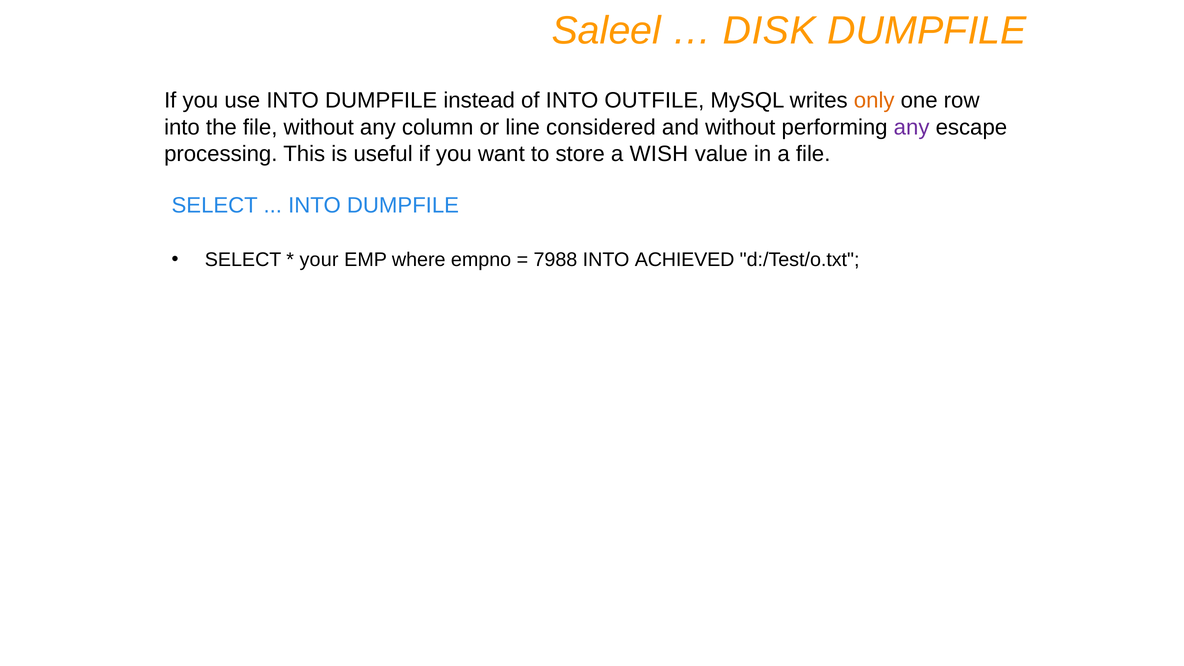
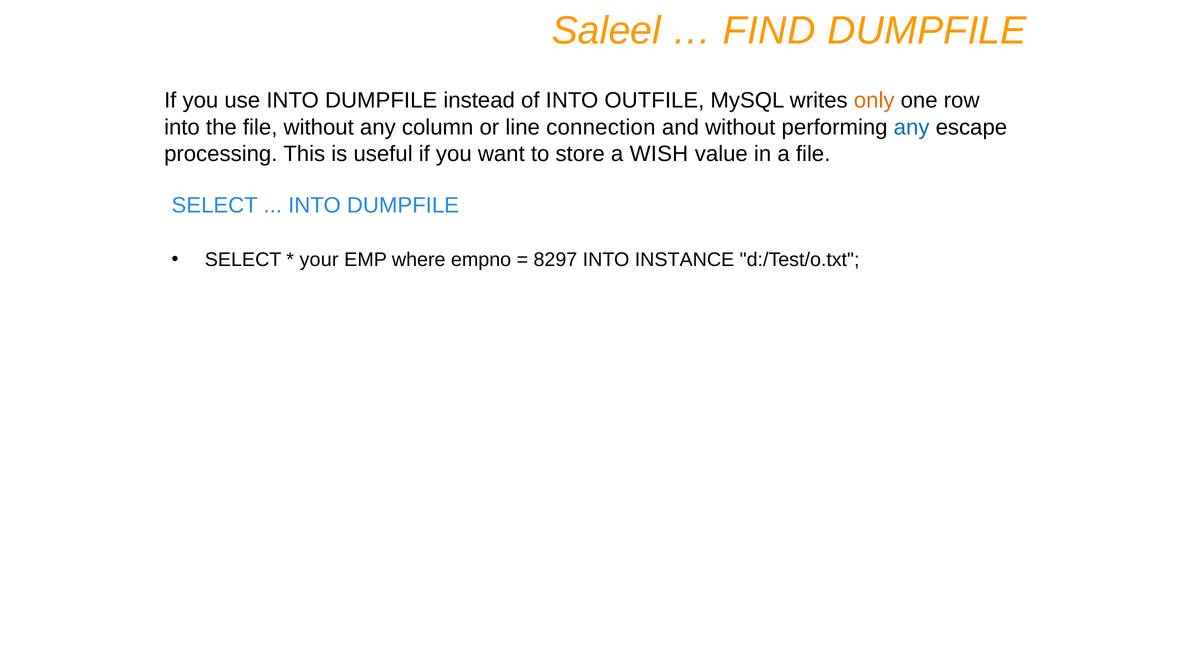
DISK: DISK -> FIND
considered: considered -> connection
any at (912, 127) colour: purple -> blue
7988: 7988 -> 8297
ACHIEVED: ACHIEVED -> INSTANCE
